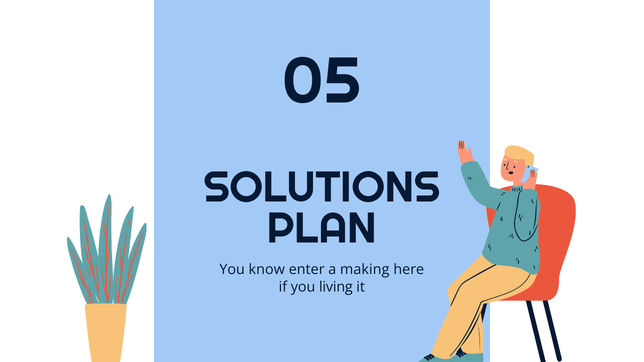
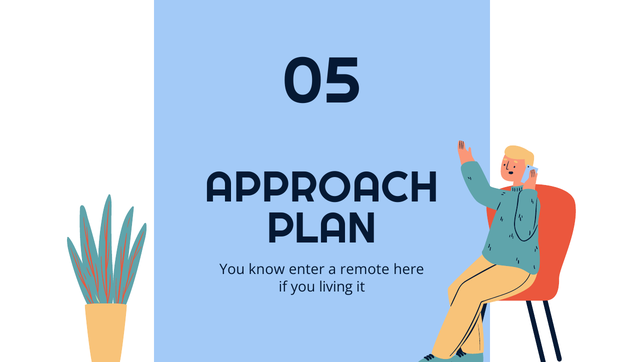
SOLUTIONS: SOLUTIONS -> APPROACH
making: making -> remote
